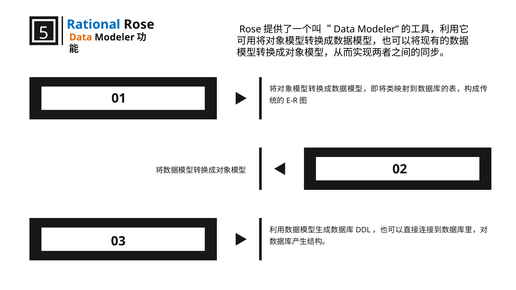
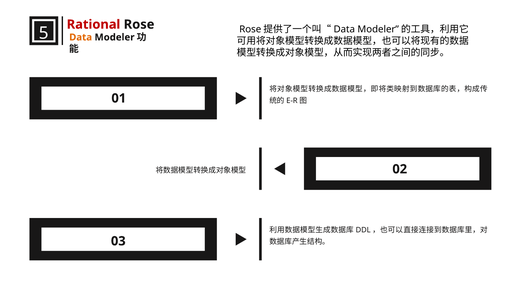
Rational colour: blue -> red
